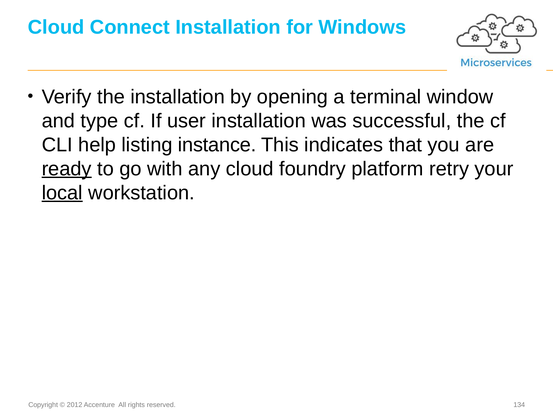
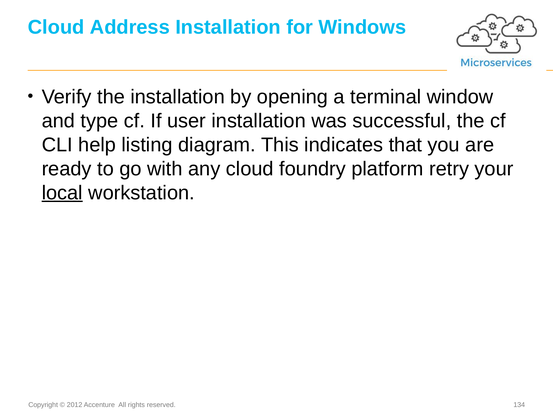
Connect: Connect -> Address
instance: instance -> diagram
ready underline: present -> none
